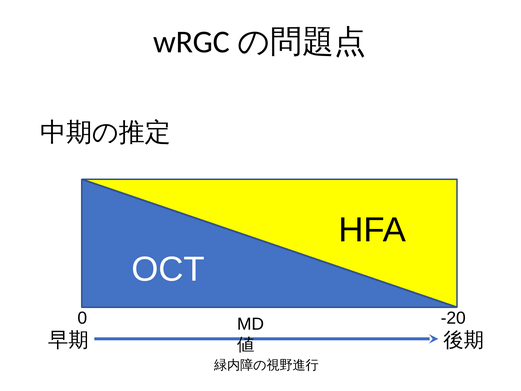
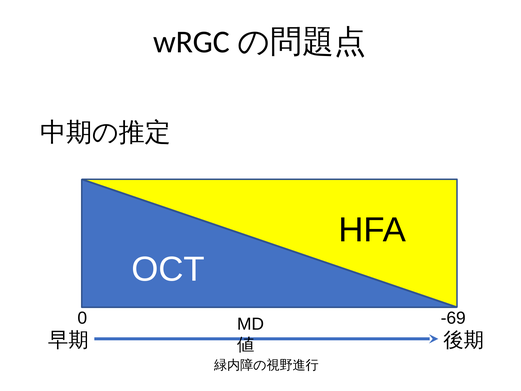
-20: -20 -> -69
